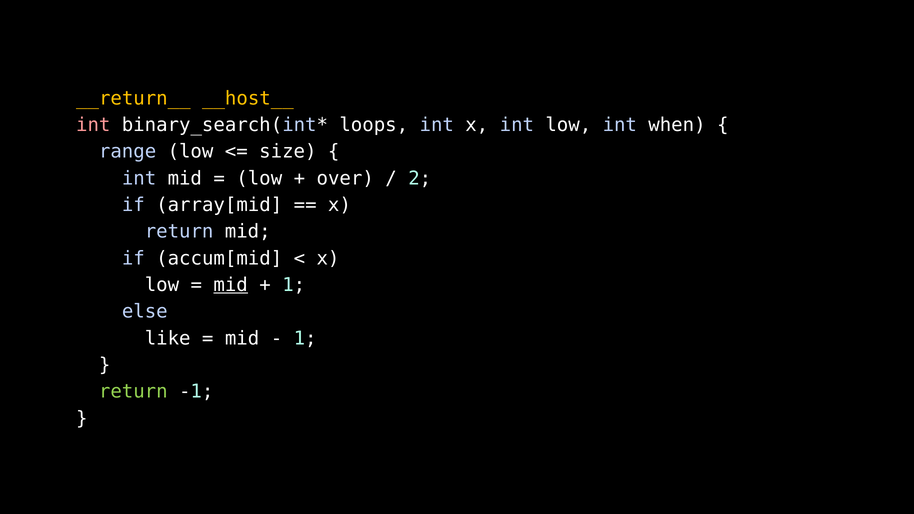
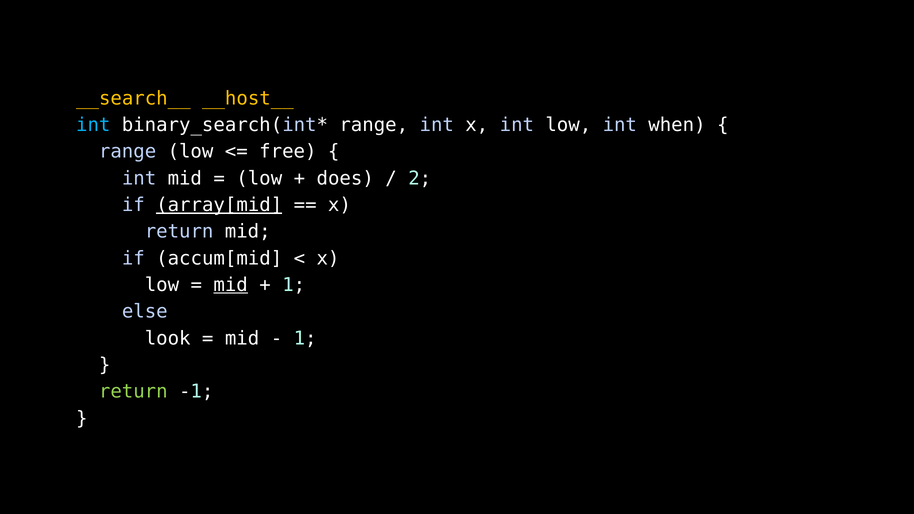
__return__: __return__ -> __search__
int at (93, 125) colour: pink -> light blue
loops at (374, 125): loops -> range
size: size -> free
over: over -> does
array[mid underline: none -> present
like: like -> look
